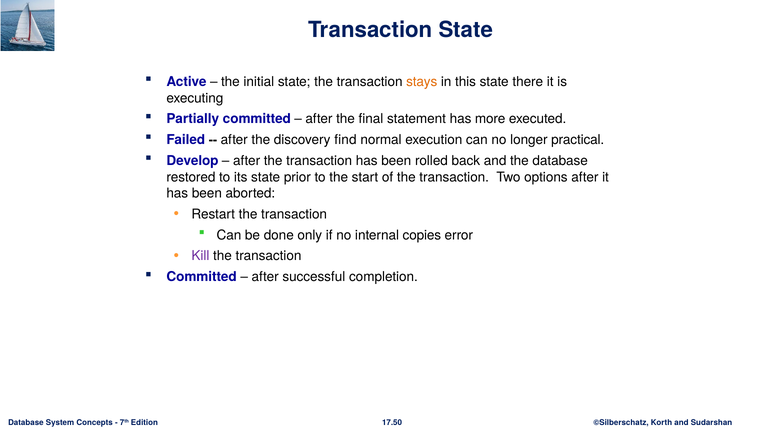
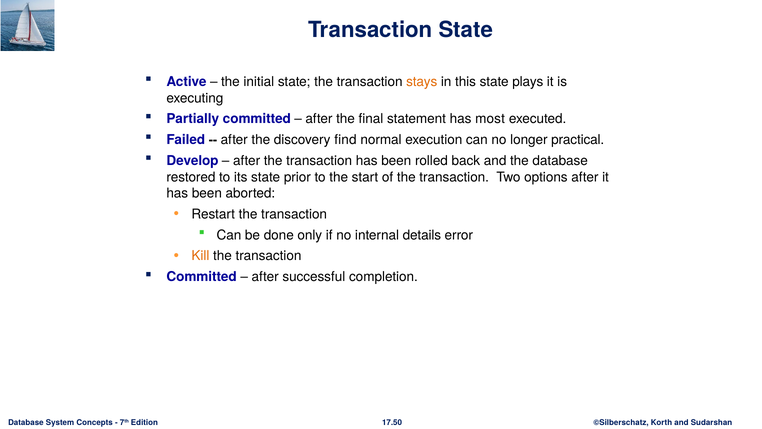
there: there -> plays
more: more -> most
copies: copies -> details
Kill colour: purple -> orange
